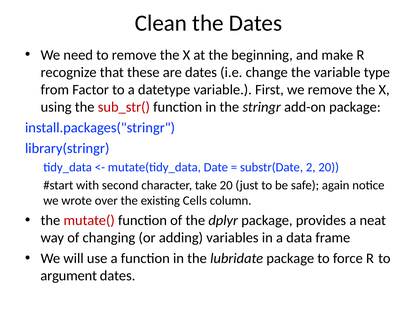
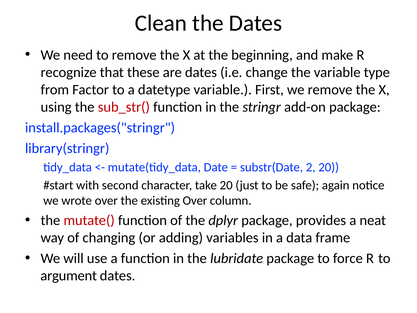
existing Cells: Cells -> Over
